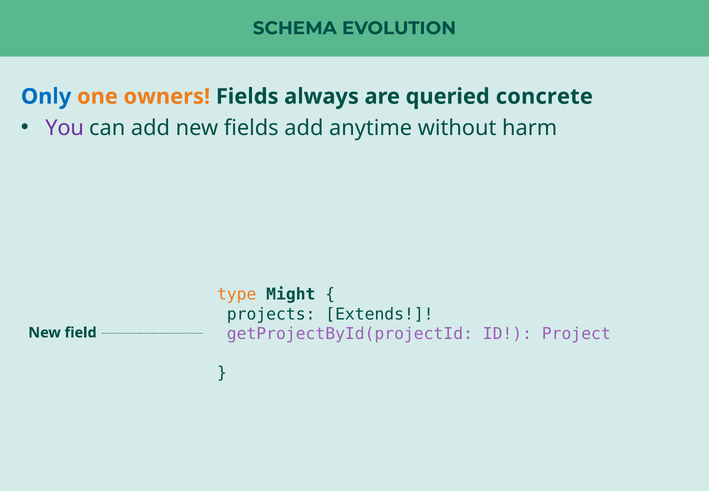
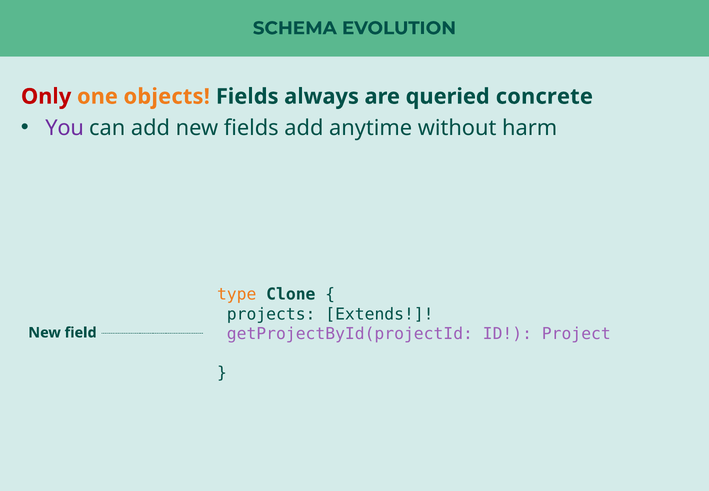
Only colour: blue -> red
owners: owners -> objects
Might: Might -> Clone
